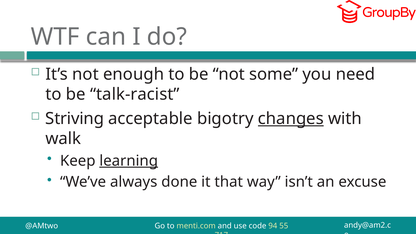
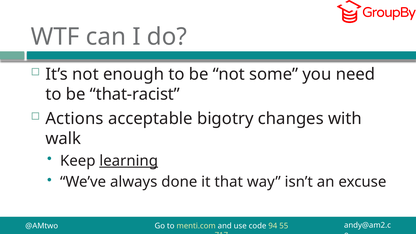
talk-racist: talk-racist -> that-racist
Striving: Striving -> Actions
changes underline: present -> none
